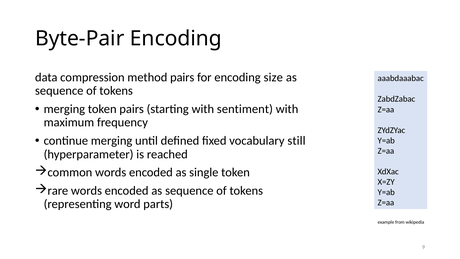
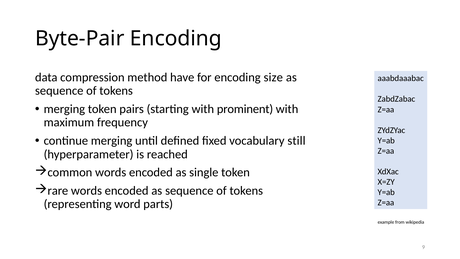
method pairs: pairs -> have
sentiment: sentiment -> prominent
